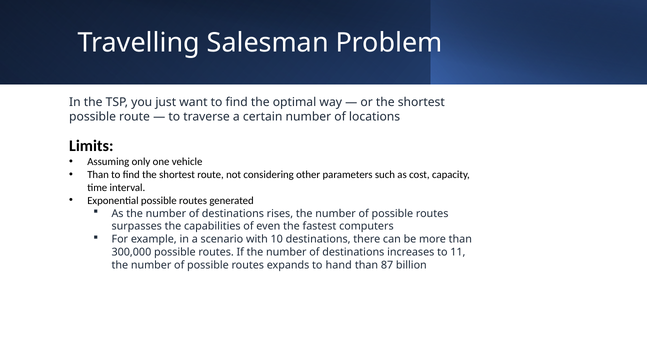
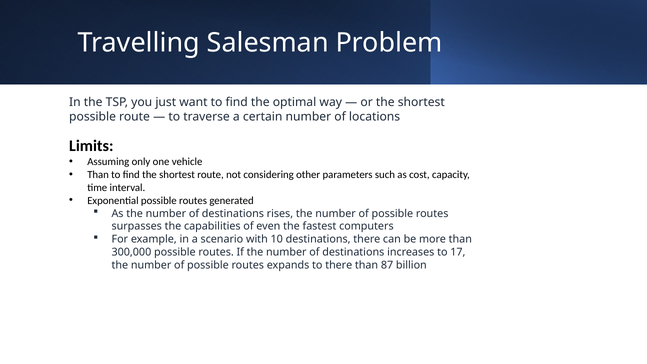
11: 11 -> 17
to hand: hand -> there
